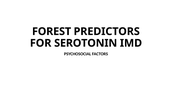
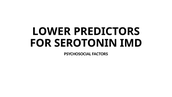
FOREST: FOREST -> LOWER
